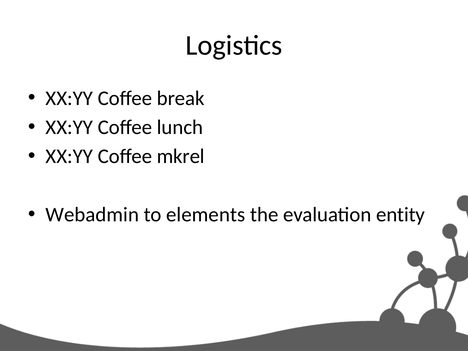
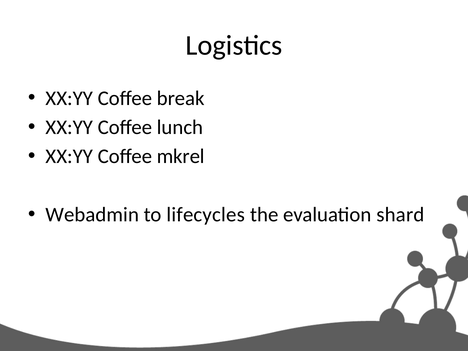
elements: elements -> lifecycles
entity: entity -> shard
